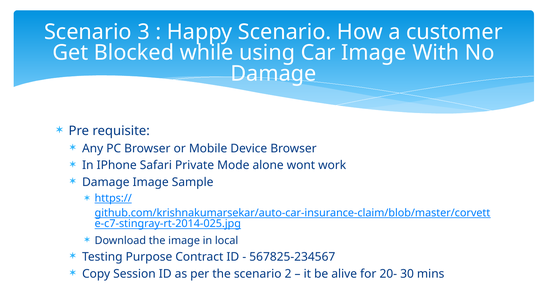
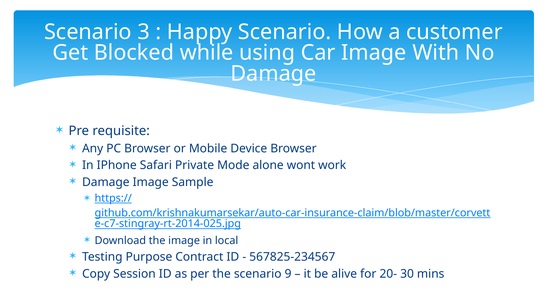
2: 2 -> 9
